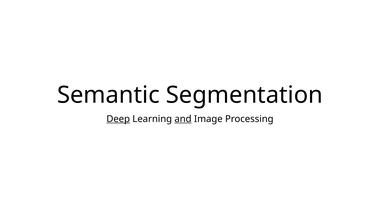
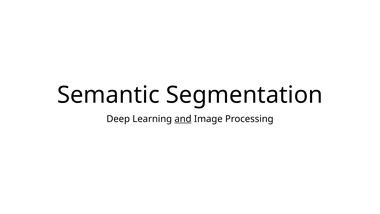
Deep underline: present -> none
